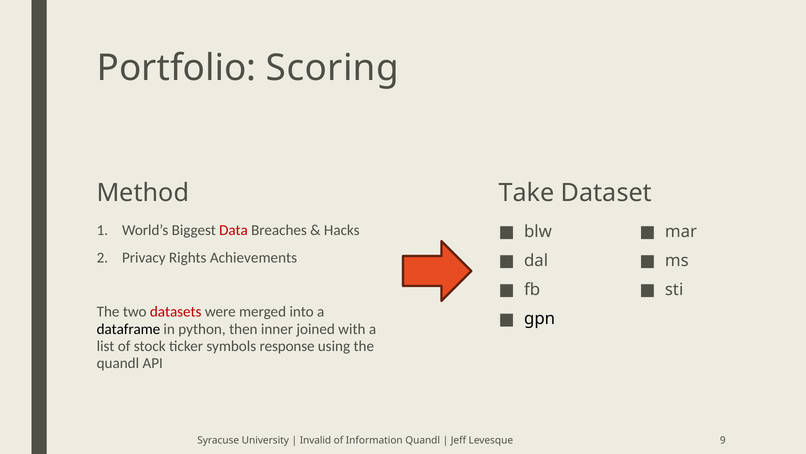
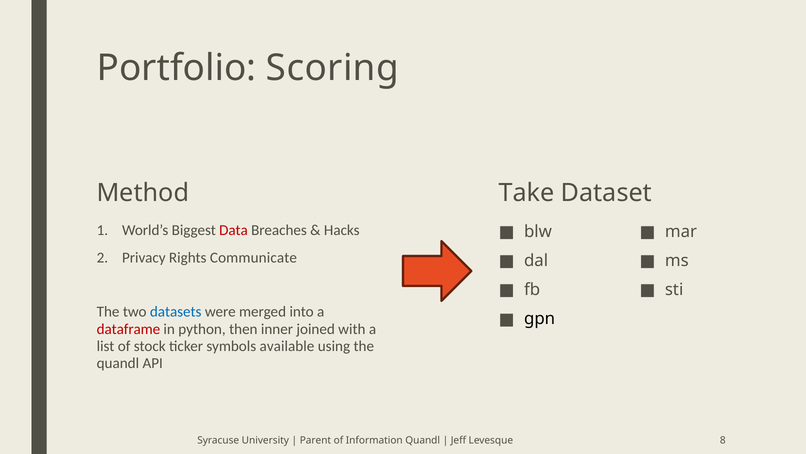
Achievements: Achievements -> Communicate
datasets colour: red -> blue
dataframe colour: black -> red
response: response -> available
Invalid: Invalid -> Parent
9: 9 -> 8
